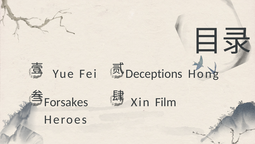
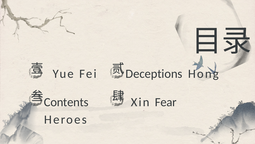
Forsakes: Forsakes -> Contents
Film: Film -> Fear
